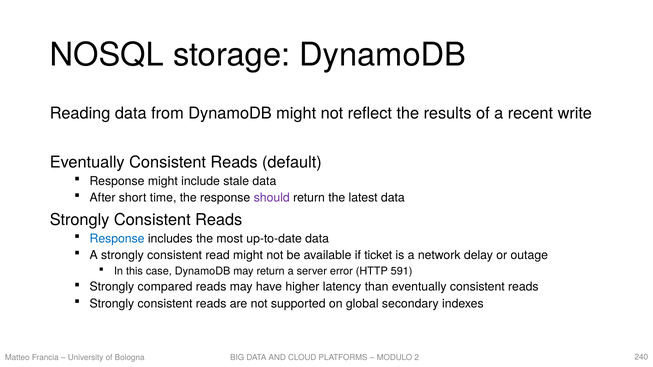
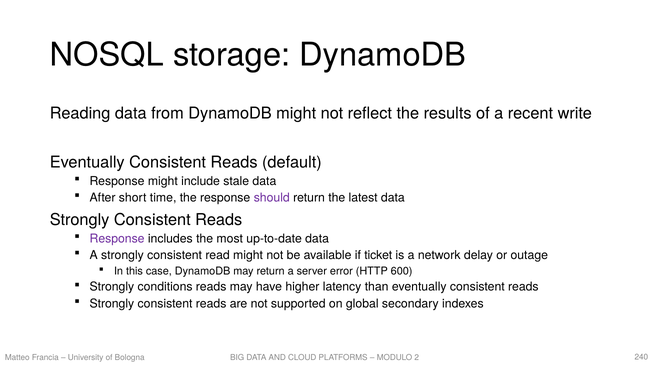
Response at (117, 239) colour: blue -> purple
591: 591 -> 600
compared: compared -> conditions
